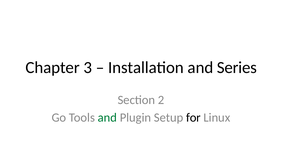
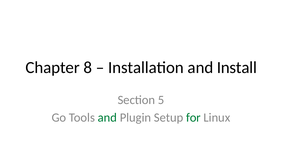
3: 3 -> 8
Series: Series -> Install
2: 2 -> 5
for colour: black -> green
